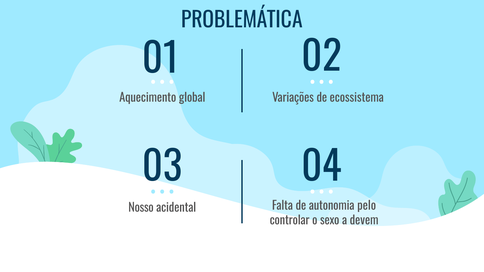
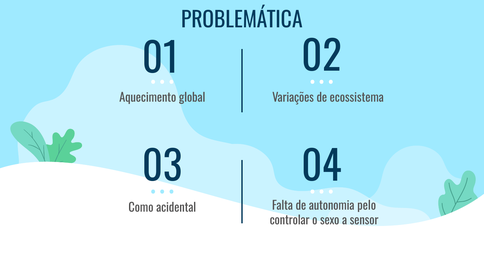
Nosso: Nosso -> Como
devem: devem -> sensor
